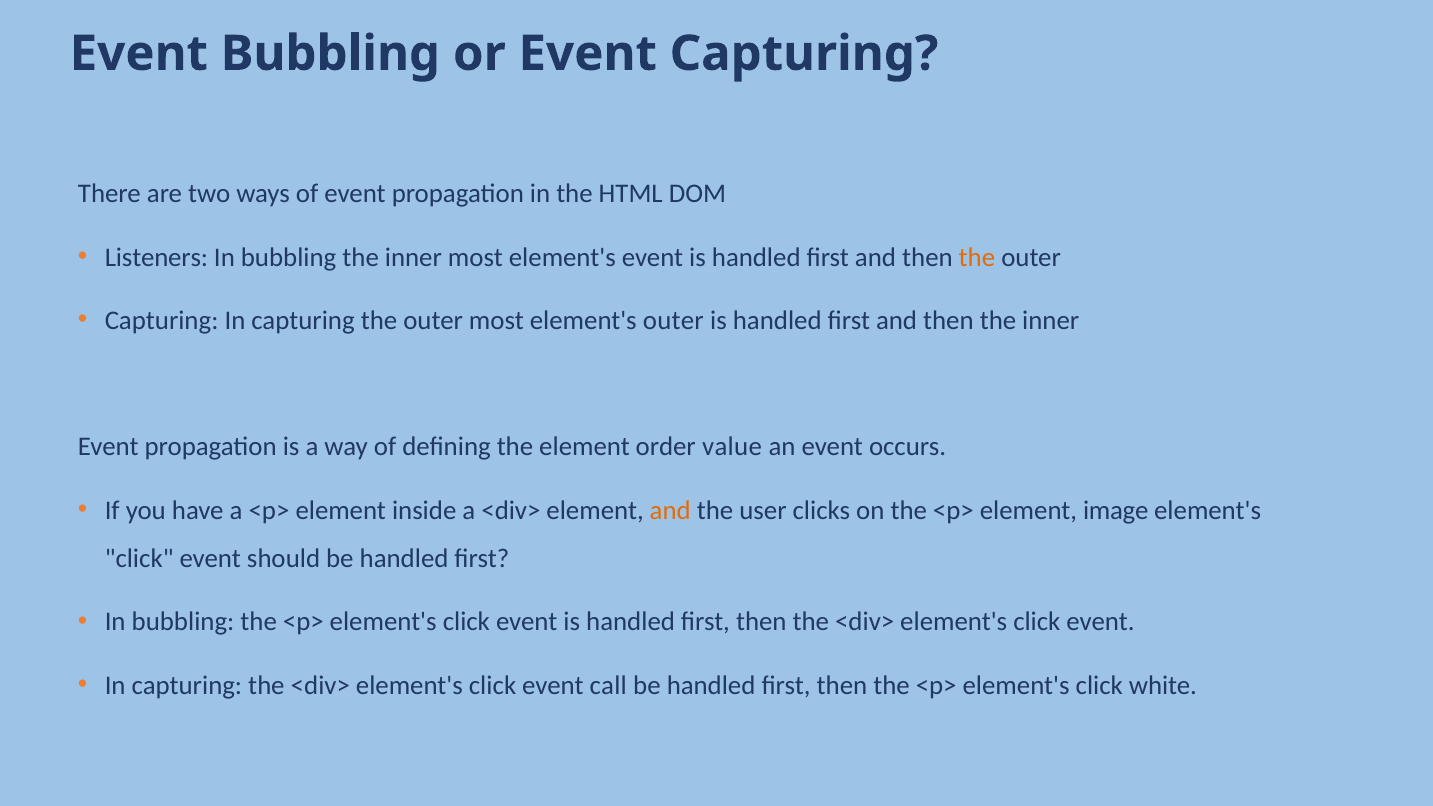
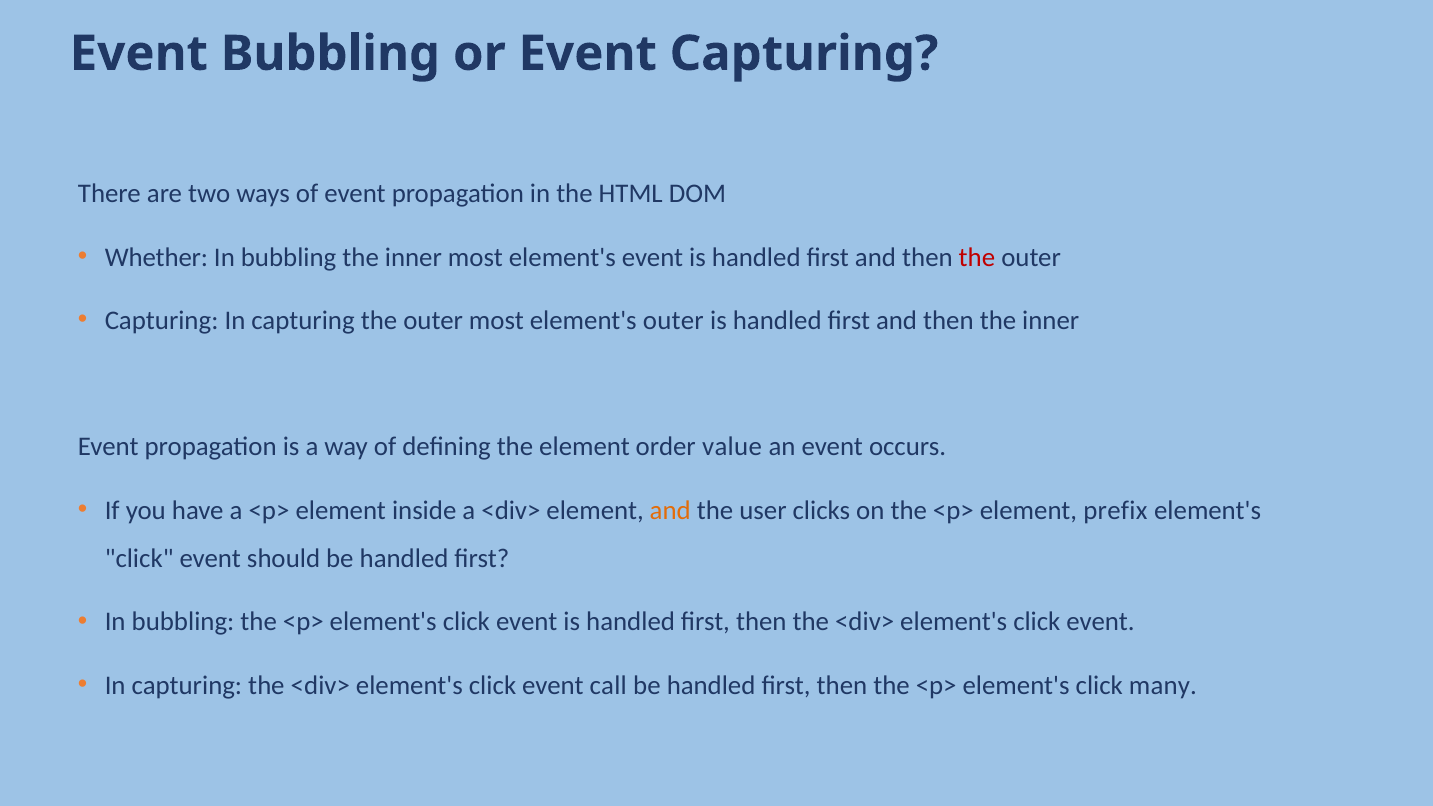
Listeners: Listeners -> Whether
the at (977, 257) colour: orange -> red
image: image -> prefix
white: white -> many
